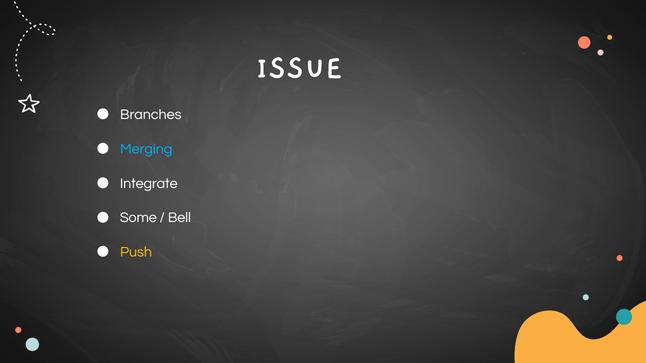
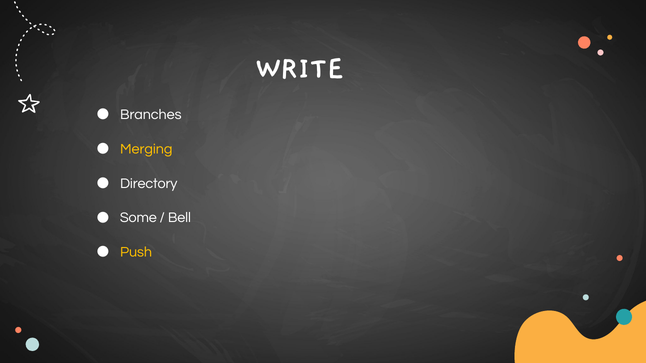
ISSUE: ISSUE -> WRITE
Merging colour: light blue -> yellow
Integrate: Integrate -> Directory
